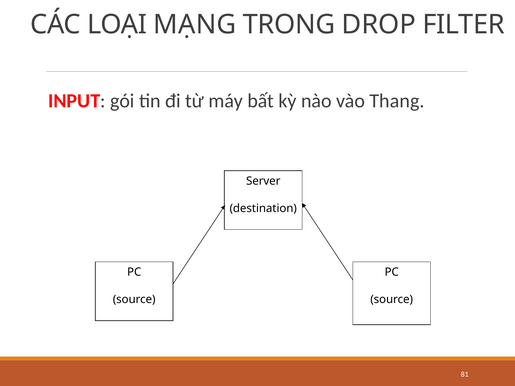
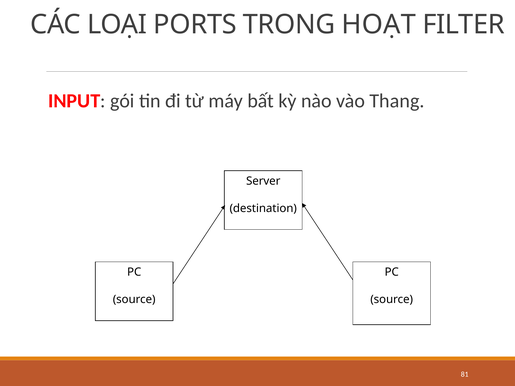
MẠNG: MẠNG -> PORTS
DROP: DROP -> HOẠT
